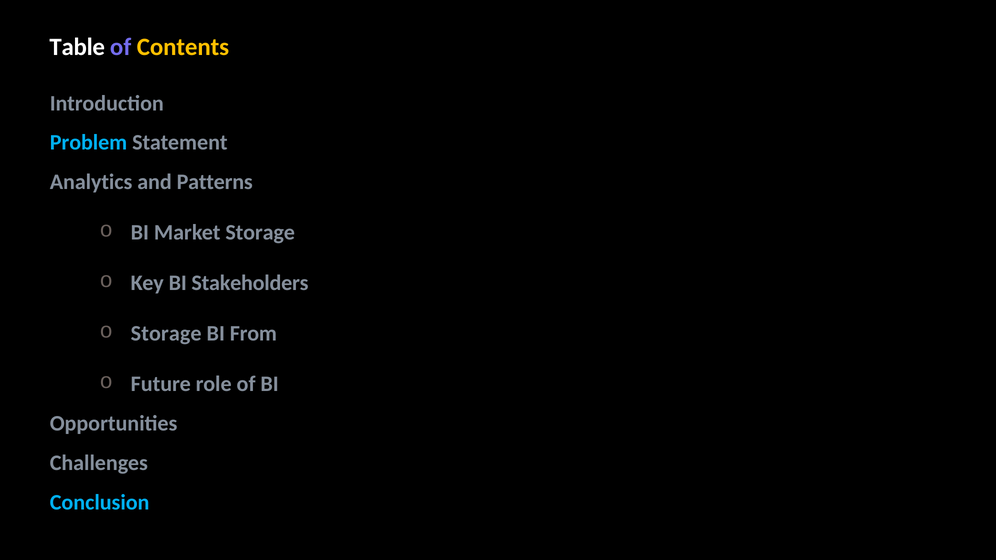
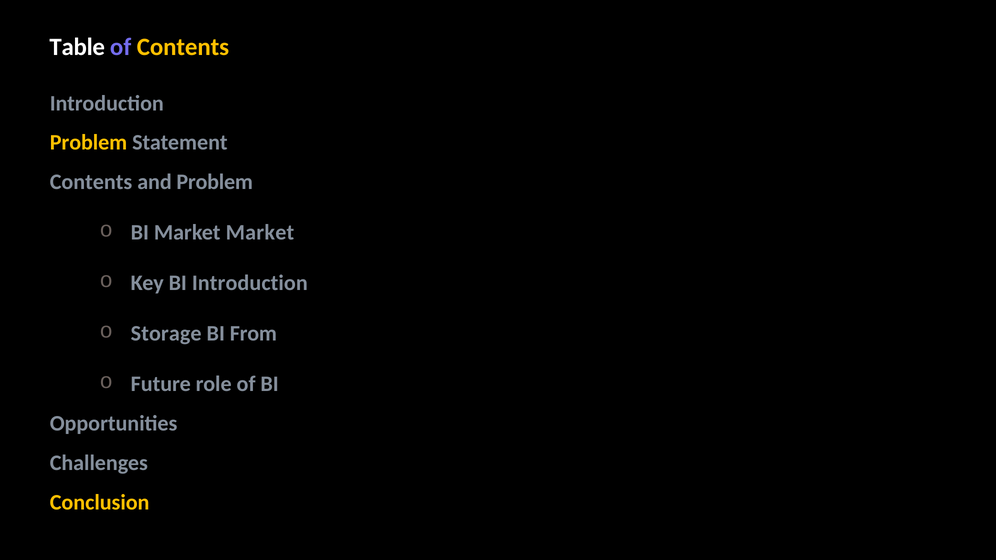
Problem at (89, 143) colour: light blue -> yellow
Analytics at (91, 182): Analytics -> Contents
and Patterns: Patterns -> Problem
Market Storage: Storage -> Market
BI Stakeholders: Stakeholders -> Introduction
Conclusion colour: light blue -> yellow
